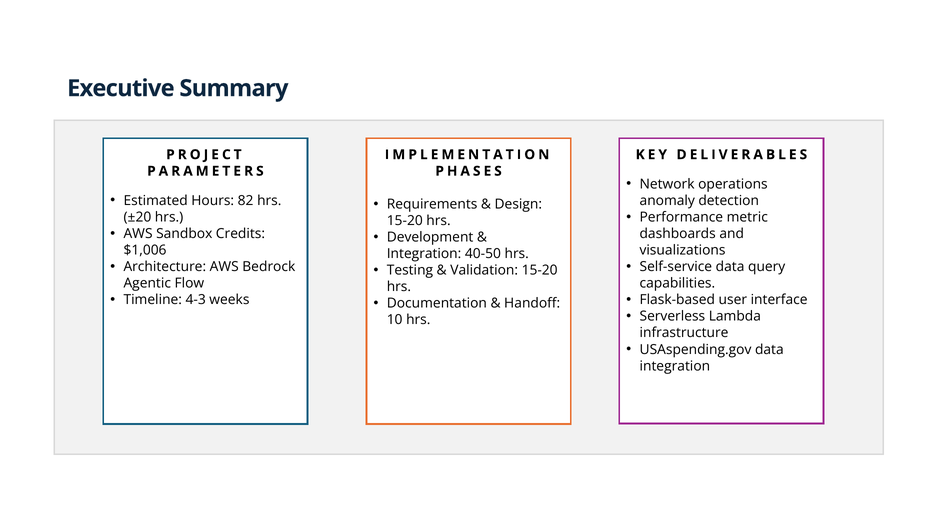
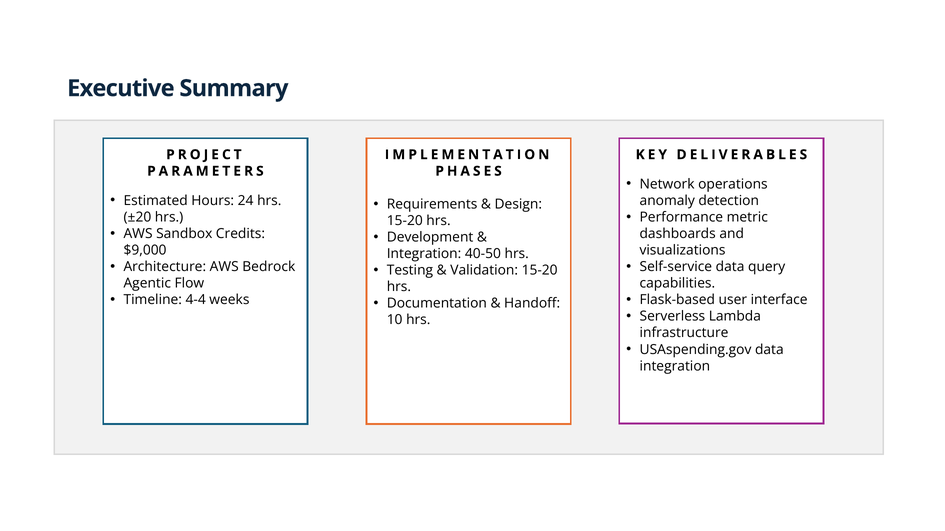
82: 82 -> 24
$1,006: $1,006 -> $9,000
4-3: 4-3 -> 4-4
